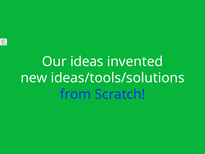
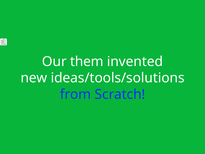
ideas: ideas -> them
